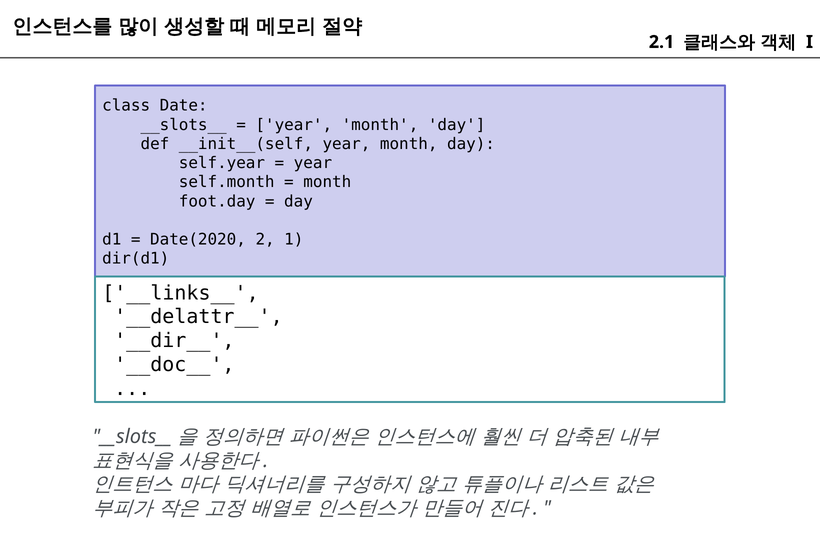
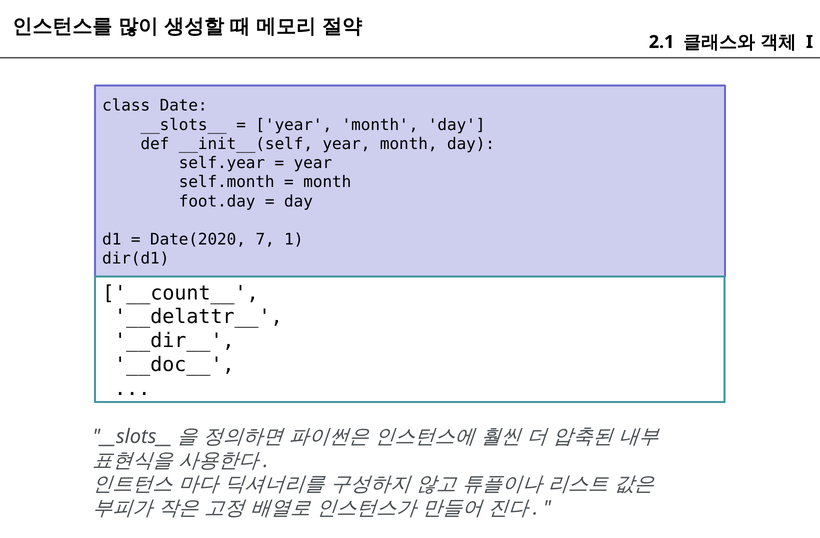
2: 2 -> 7
__links__: __links__ -> __count__
